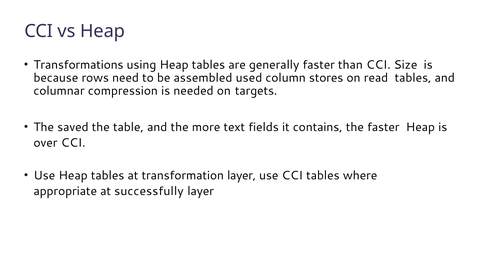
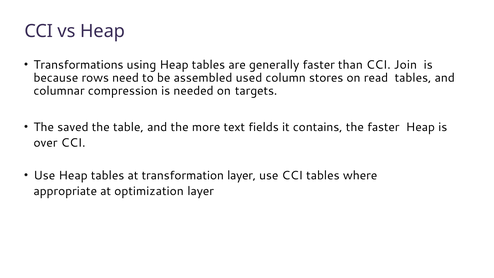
Size: Size -> Join
successfully: successfully -> optimization
